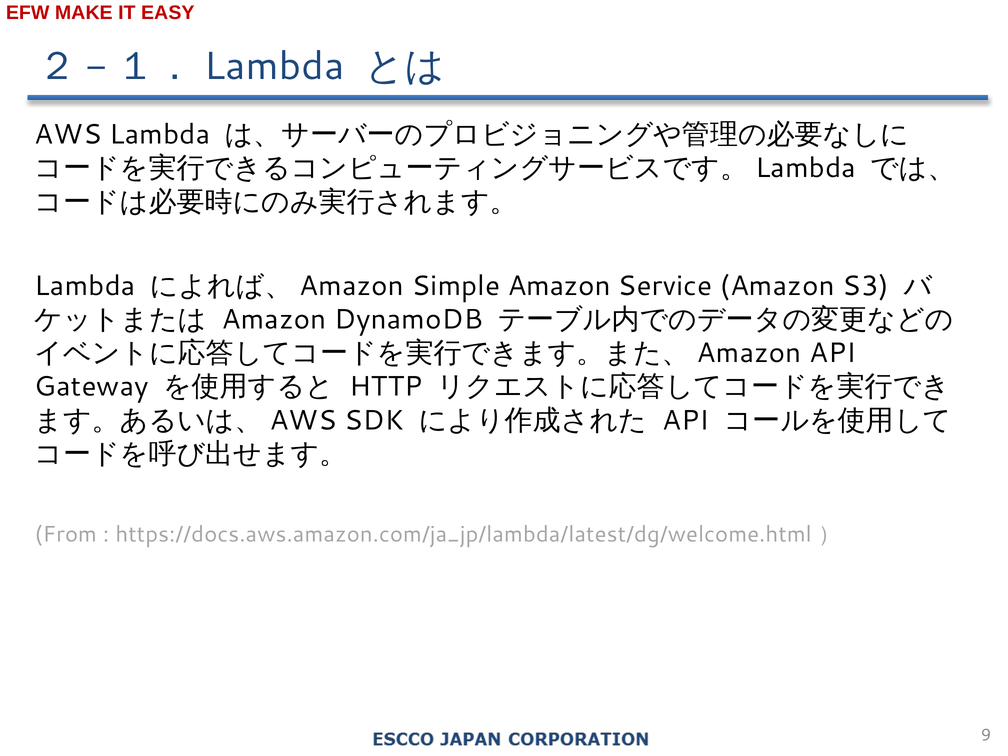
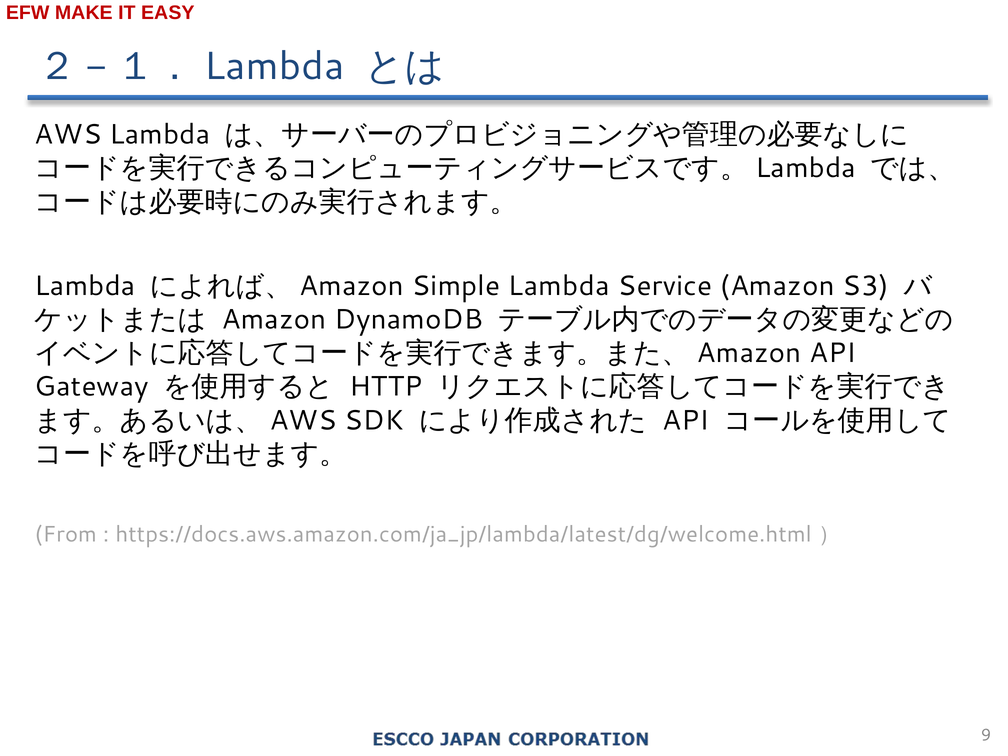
Simple Amazon: Amazon -> Lambda
